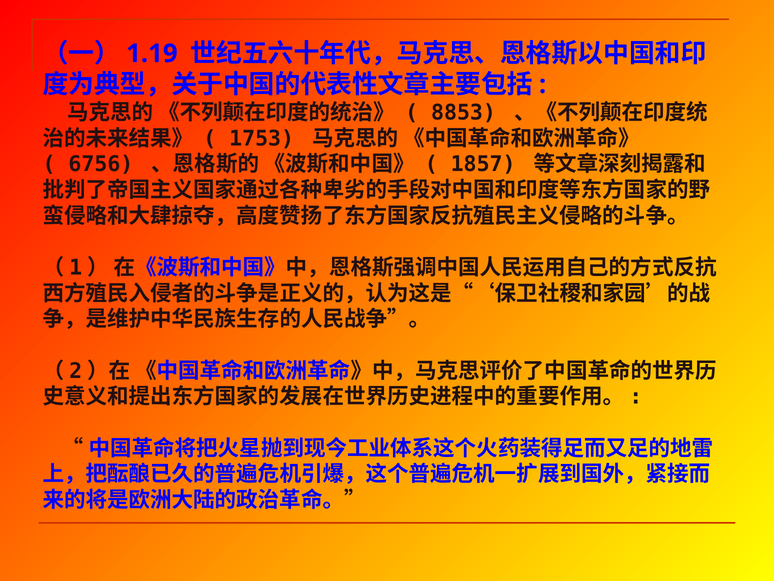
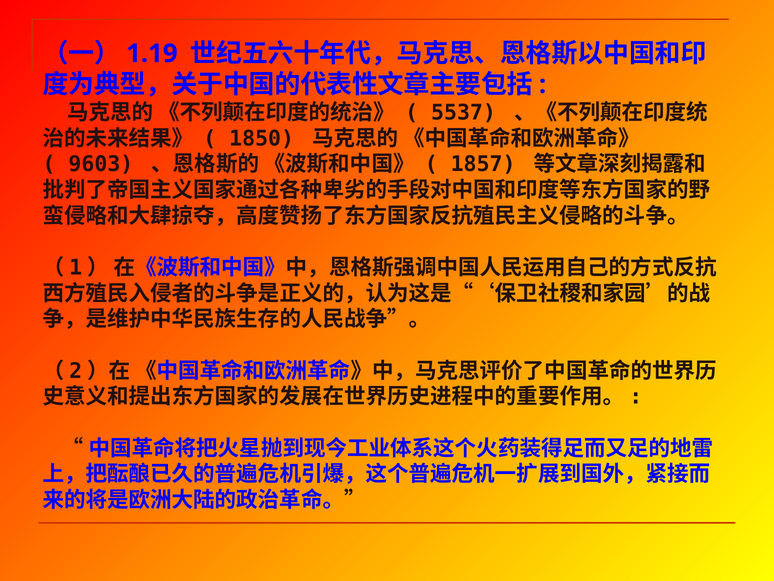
8853: 8853 -> 5537
1753: 1753 -> 1850
6756: 6756 -> 9603
